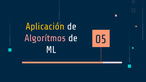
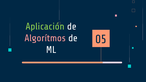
Aplicación colour: yellow -> light green
